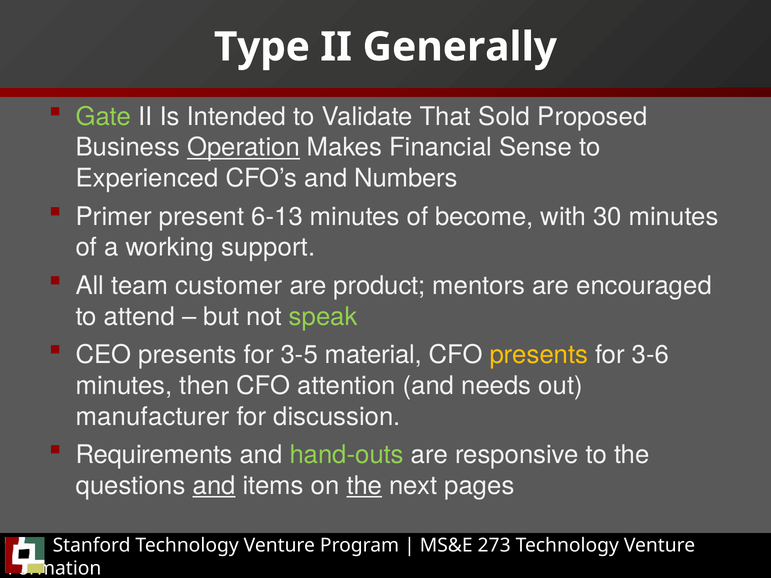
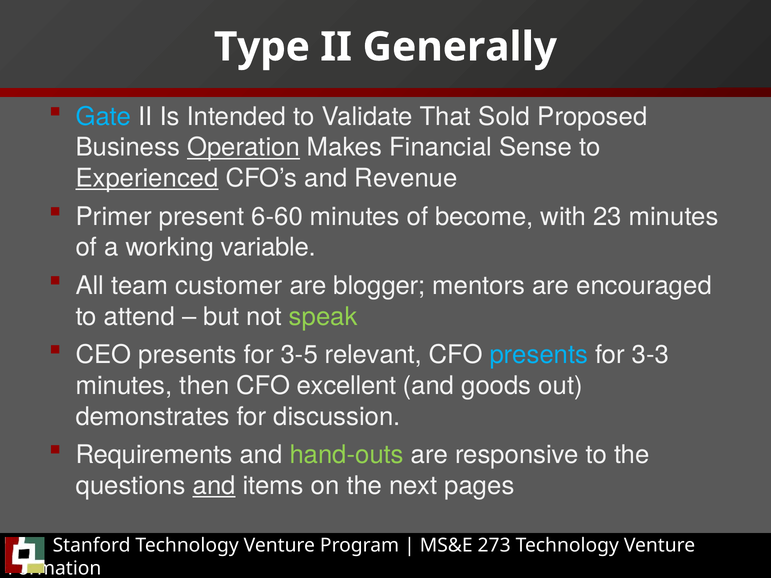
Gate colour: light green -> light blue
Experienced underline: none -> present
Numbers: Numbers -> Revenue
6-13: 6-13 -> 6-60
30: 30 -> 23
support: support -> variable
product: product -> blogger
material: material -> relevant
presents at (539, 355) colour: yellow -> light blue
3-6: 3-6 -> 3-3
attention: attention -> excellent
needs: needs -> goods
manufacturer: manufacturer -> demonstrates
the at (364, 486) underline: present -> none
